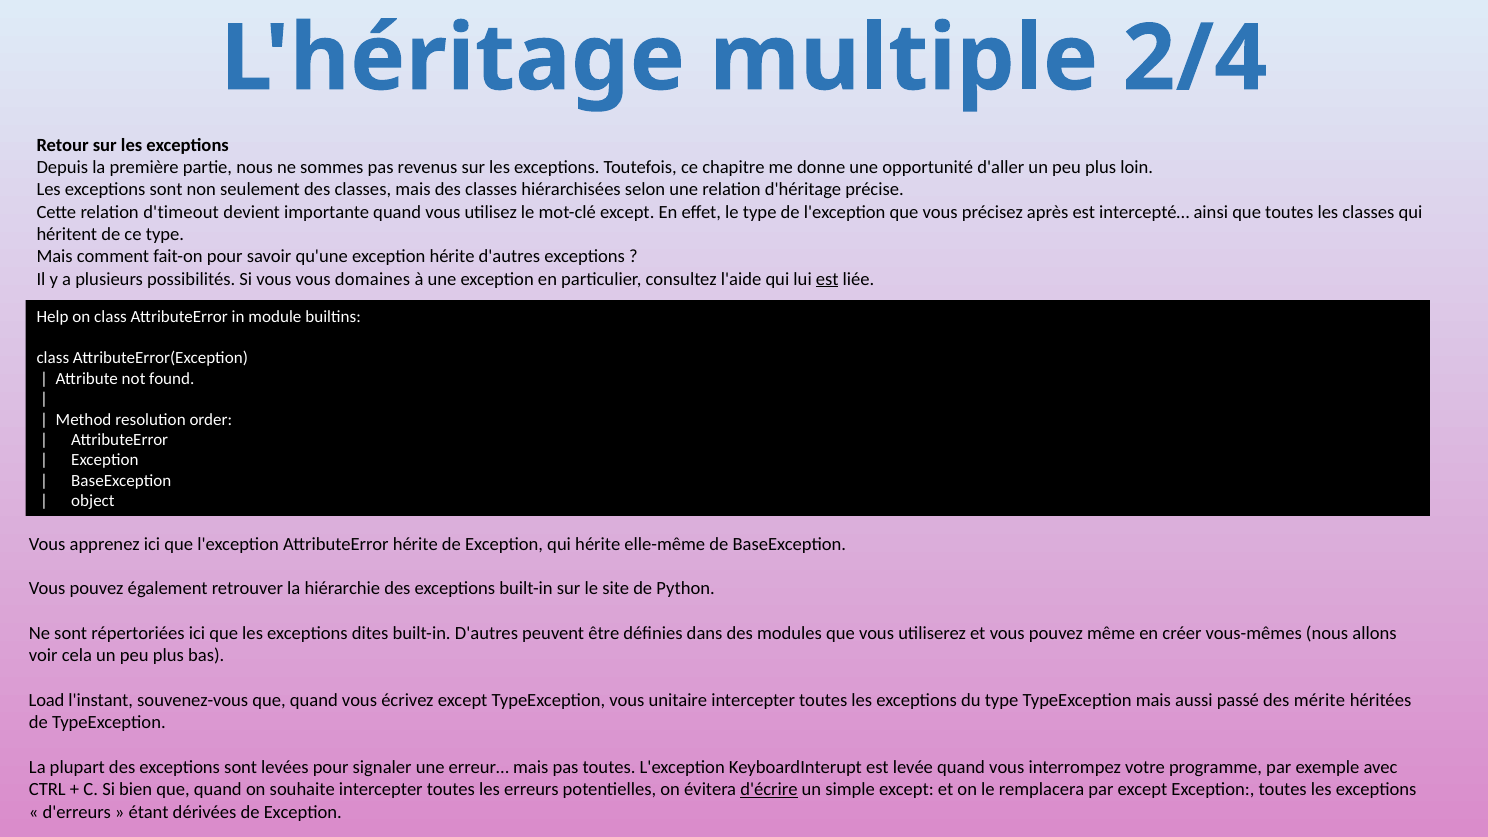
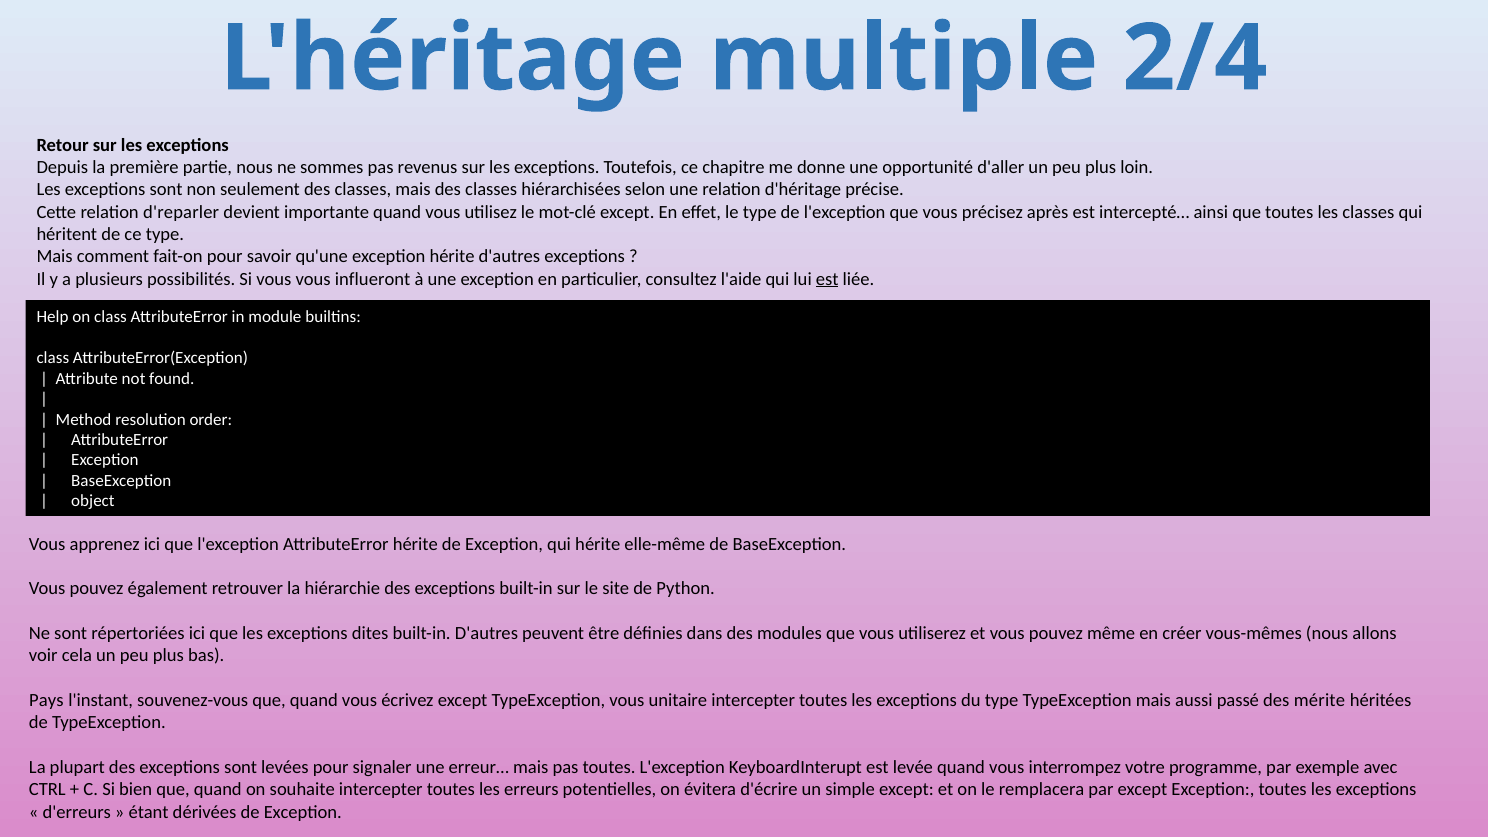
d'timeout: d'timeout -> d'reparler
domaines: domaines -> influeront
Load: Load -> Pays
d'écrire underline: present -> none
